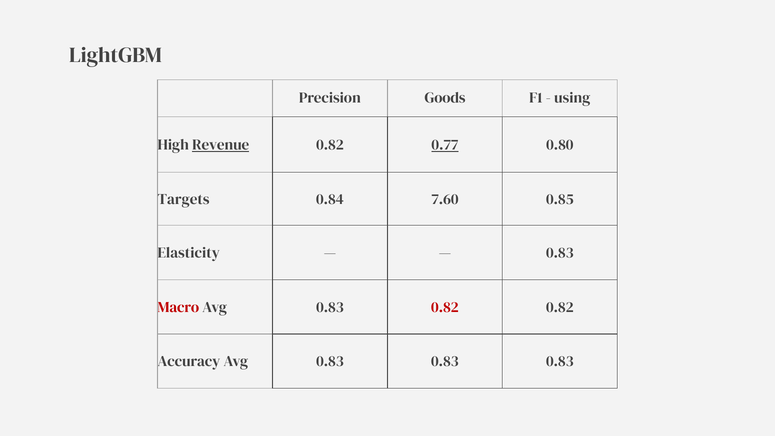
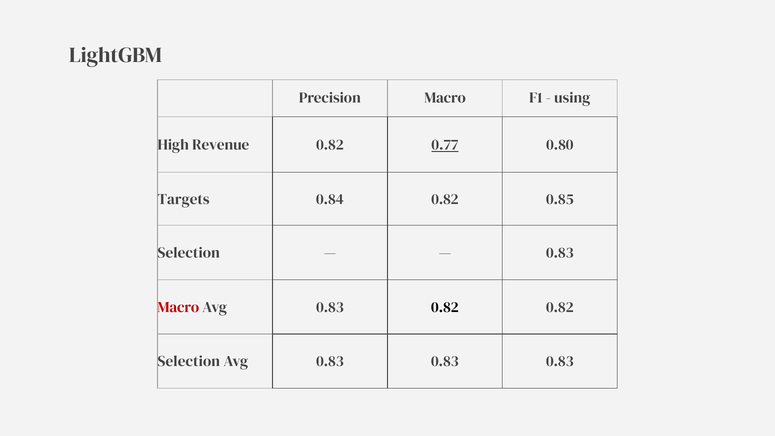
Precision Goods: Goods -> Macro
Revenue underline: present -> none
0.84 7.60: 7.60 -> 0.82
Elasticity at (189, 253): Elasticity -> Selection
0.82 at (445, 307) colour: red -> black
Accuracy at (189, 361): Accuracy -> Selection
